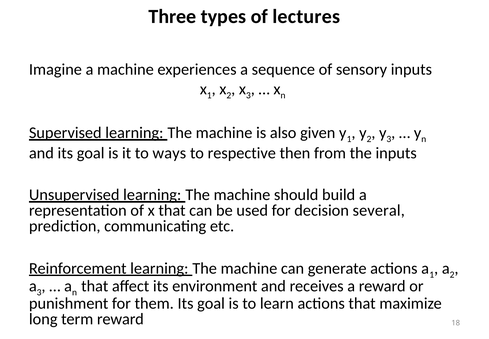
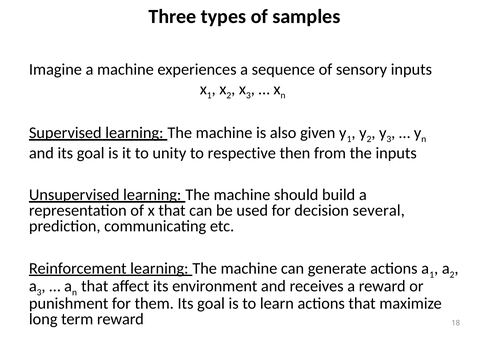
lectures: lectures -> samples
ways: ways -> unity
